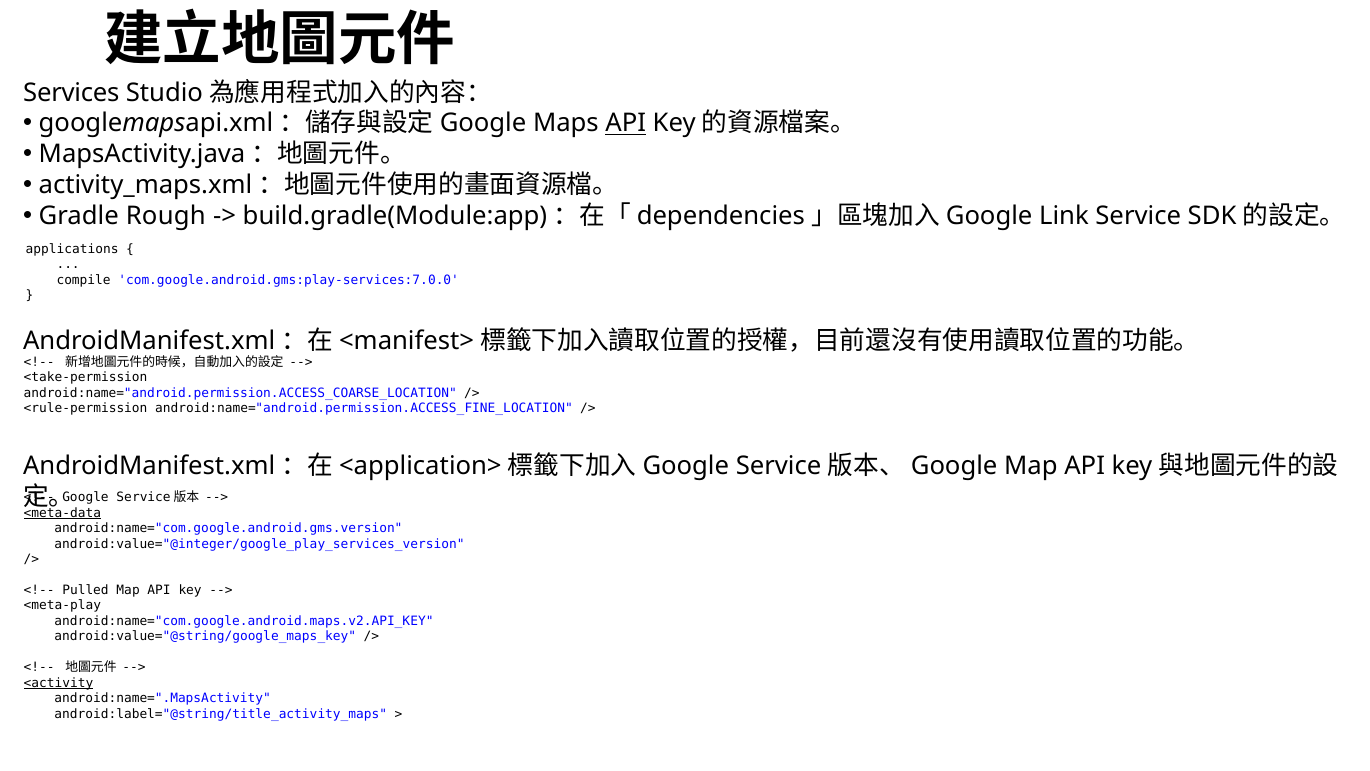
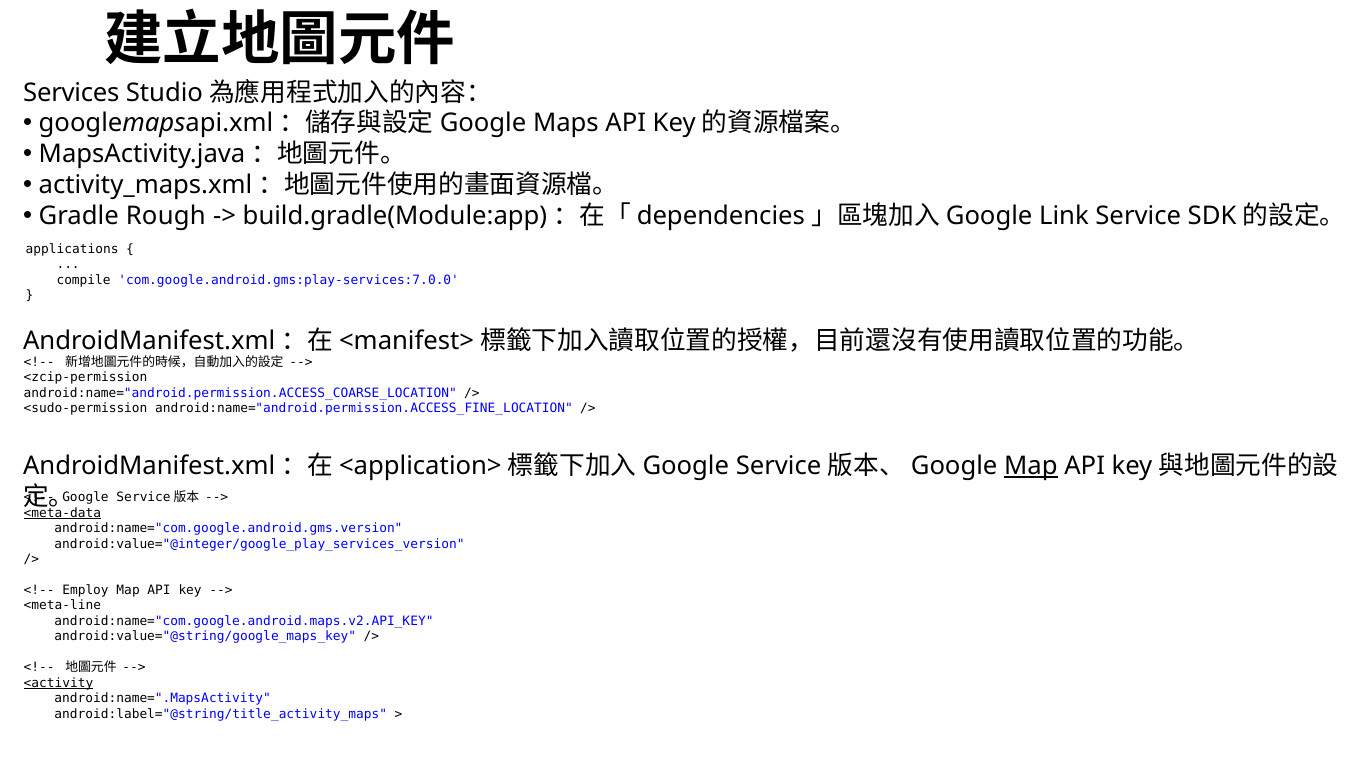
API at (626, 123) underline: present -> none
<take-permission: <take-permission -> <zcip-permission
<rule-permission: <rule-permission -> <sudo-permission
Map at (1031, 466) underline: none -> present
Pulled: Pulled -> Employ
<meta-play: <meta-play -> <meta-line
